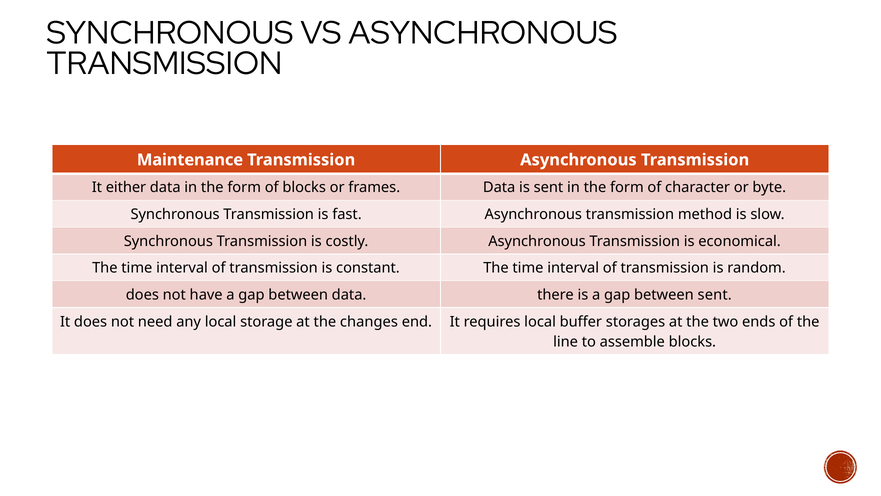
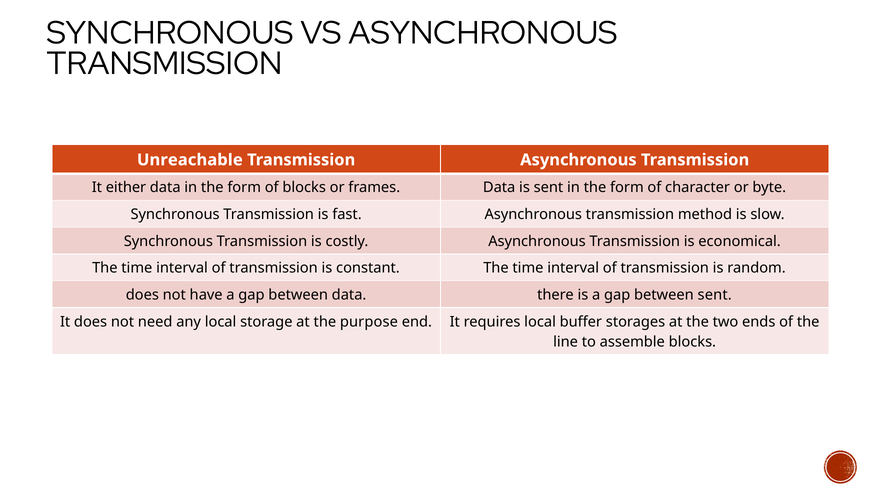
Maintenance: Maintenance -> Unreachable
changes: changes -> purpose
